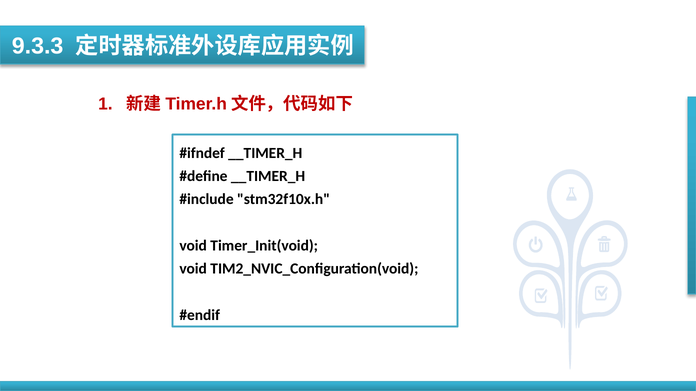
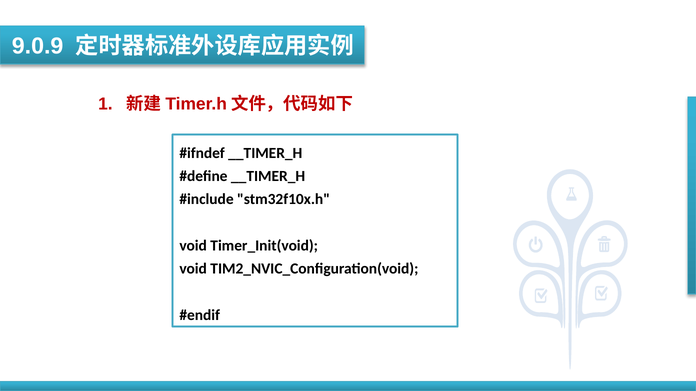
9.3.3: 9.3.3 -> 9.0.9
